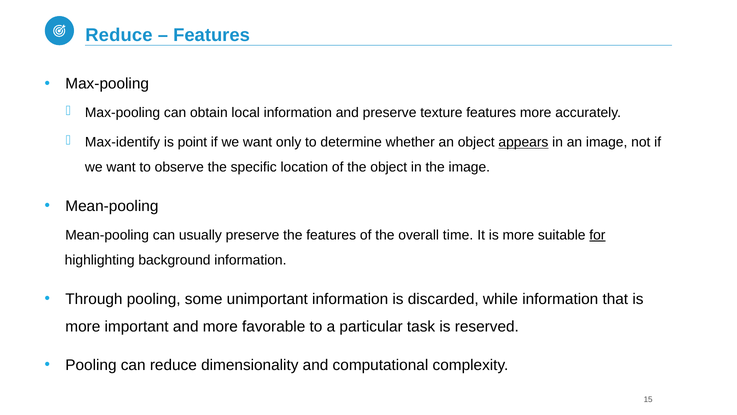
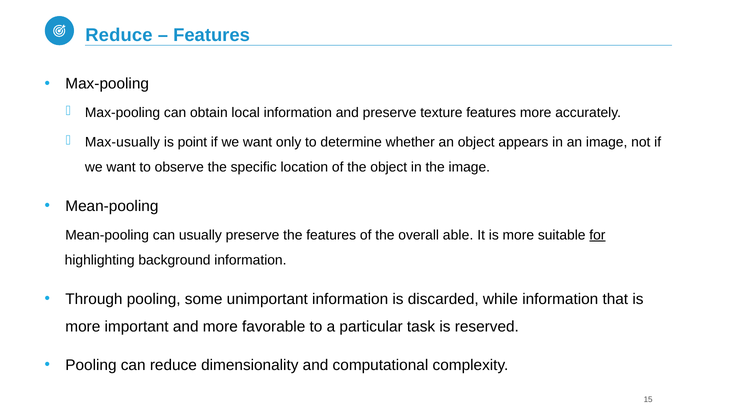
Max-identify: Max-identify -> Max-usually
appears underline: present -> none
time: time -> able
